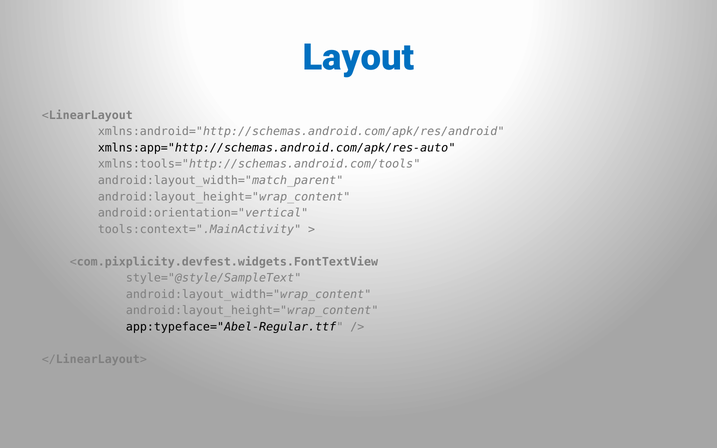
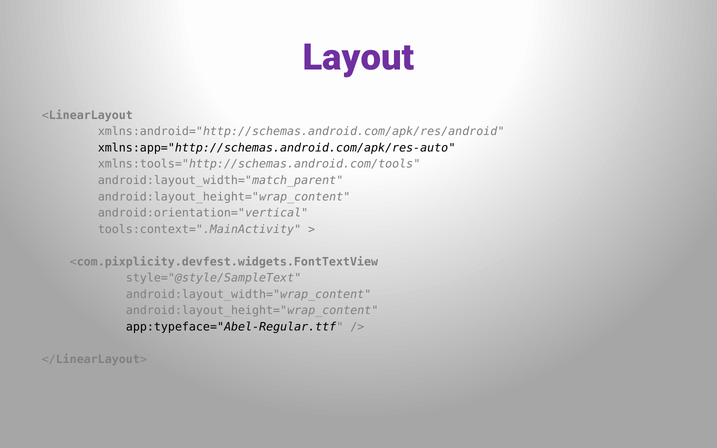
Layout colour: blue -> purple
